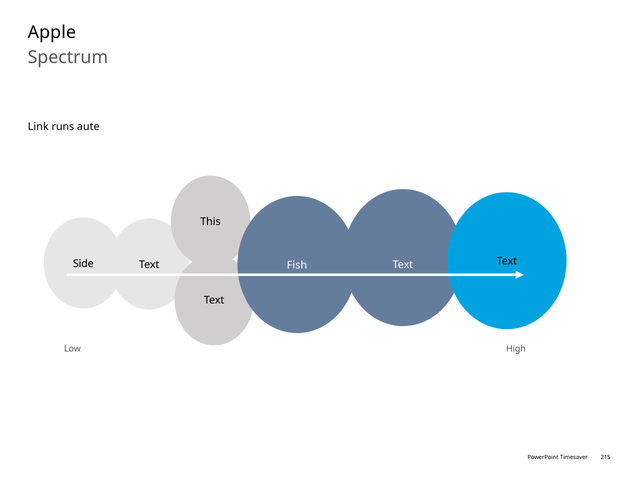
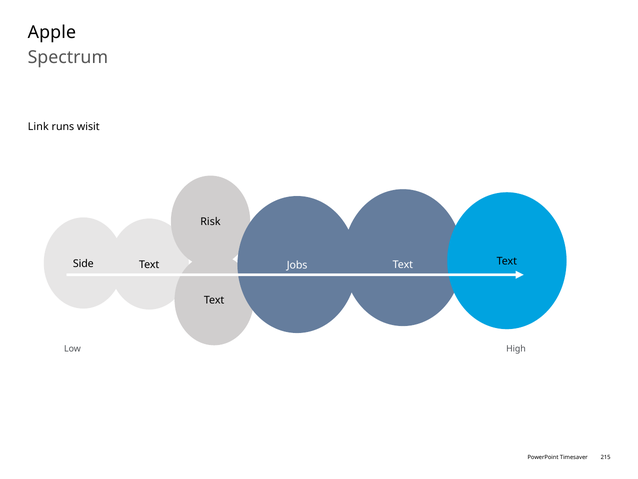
aute: aute -> wisit
This: This -> Risk
Fish: Fish -> Jobs
